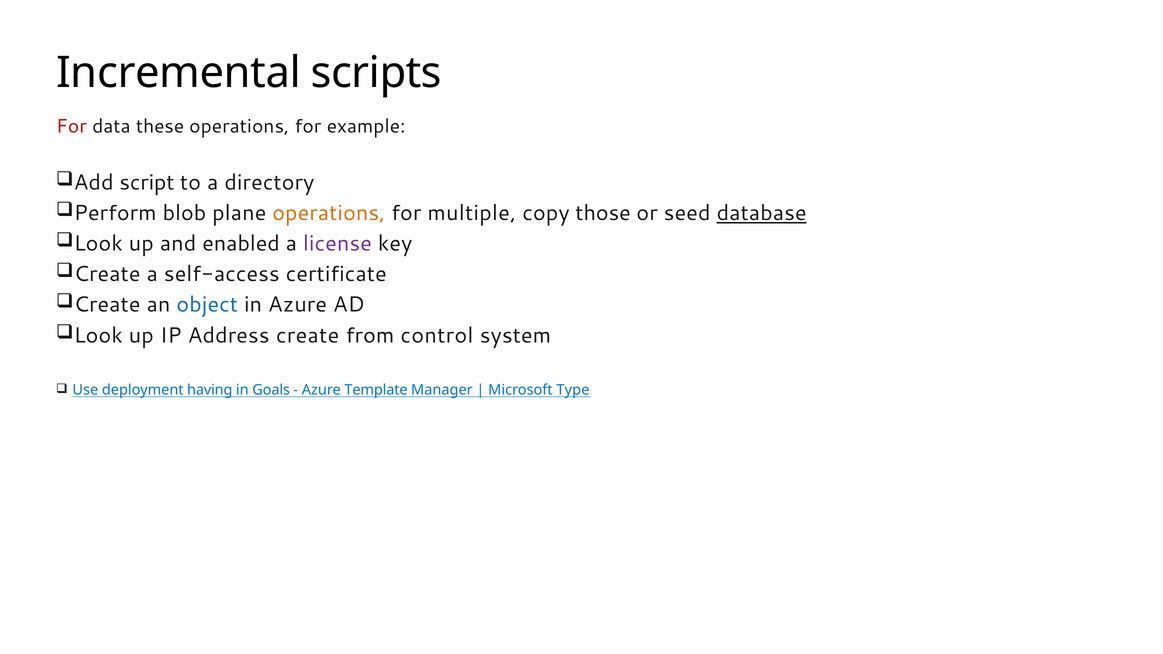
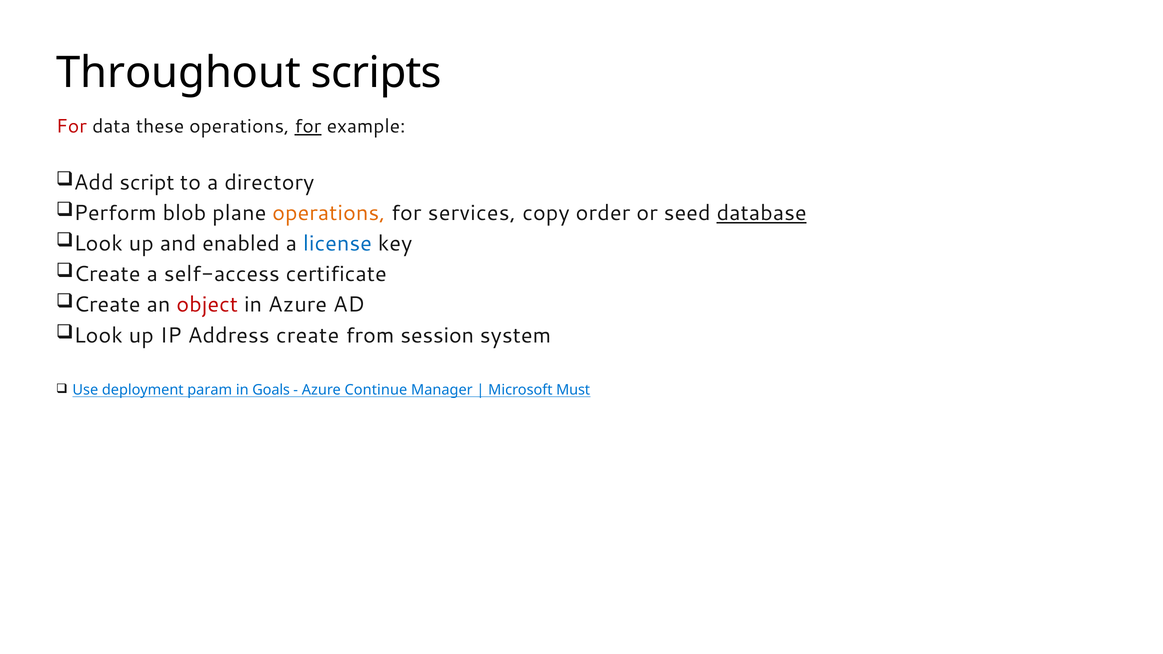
Incremental: Incremental -> Throughout
for at (308, 126) underline: none -> present
multiple: multiple -> services
those: those -> order
license colour: purple -> blue
object colour: blue -> red
control: control -> session
having: having -> param
Template: Template -> Continue
Type: Type -> Must
